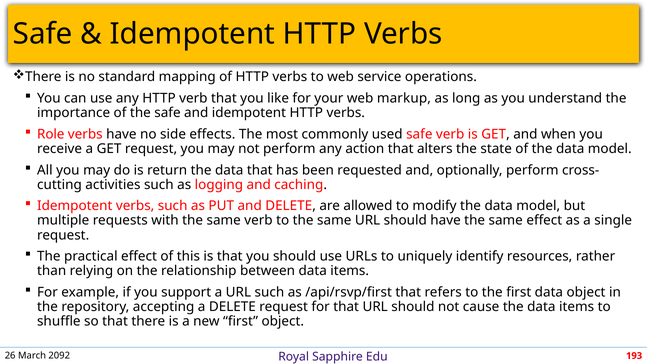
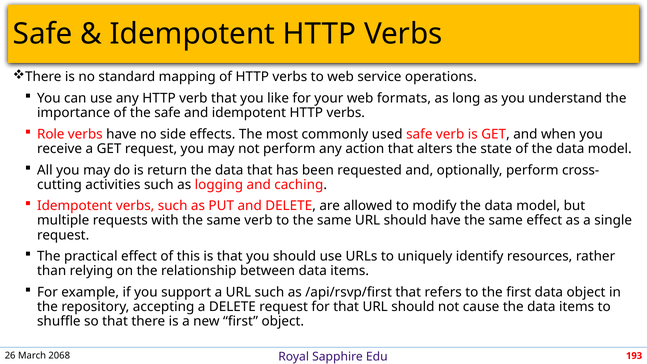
markup: markup -> formats
2092: 2092 -> 2068
